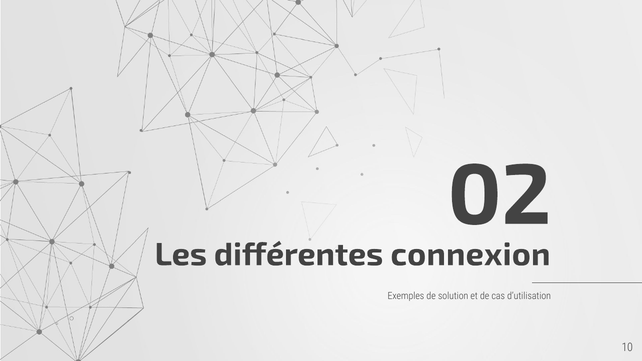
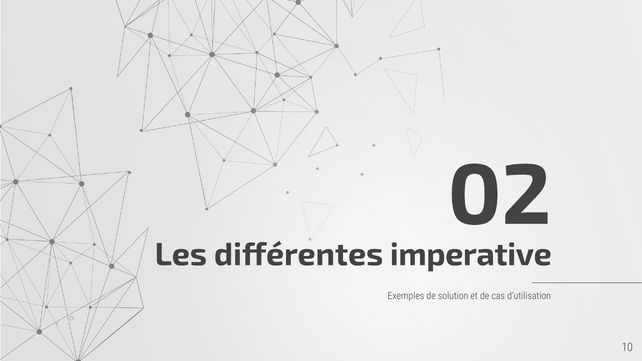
connexion: connexion -> imperative
